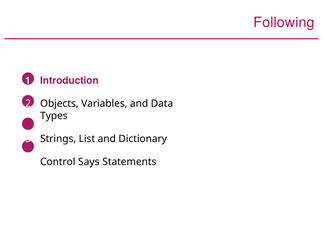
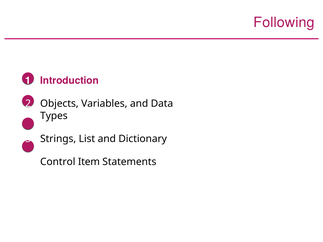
Says: Says -> Item
